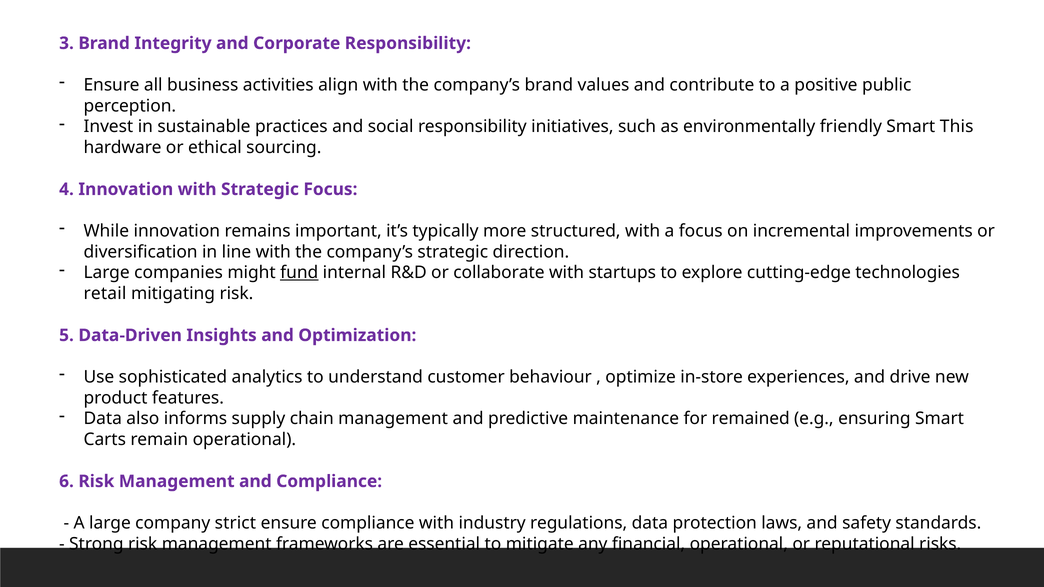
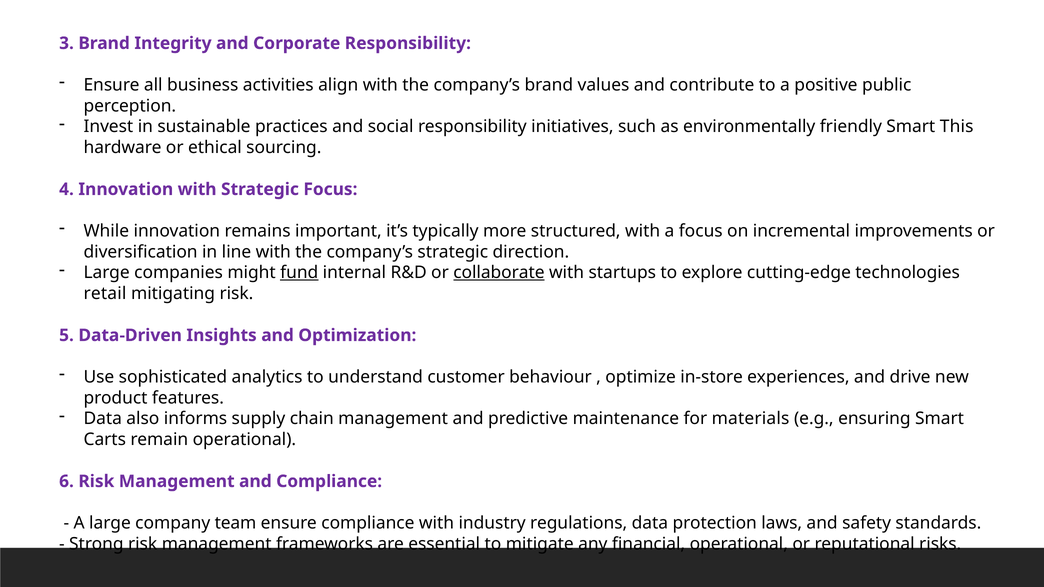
collaborate underline: none -> present
remained: remained -> materials
strict: strict -> team
